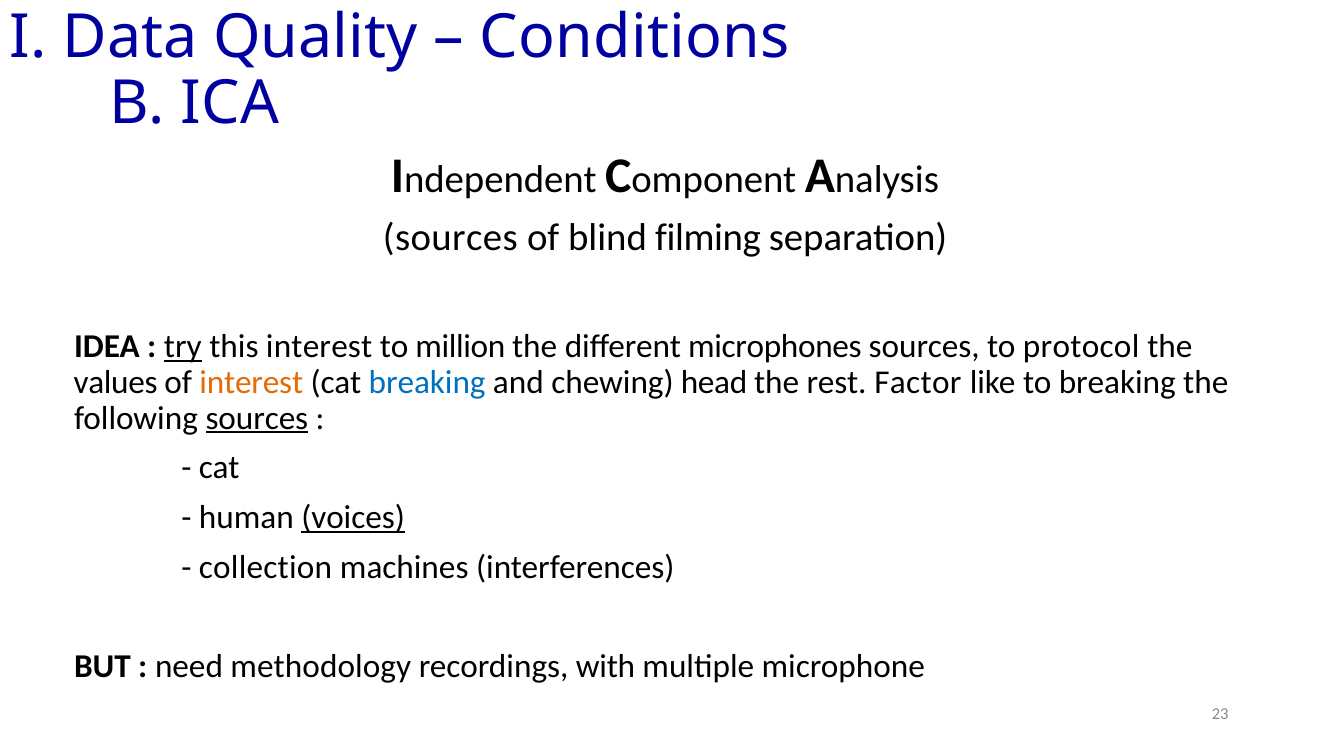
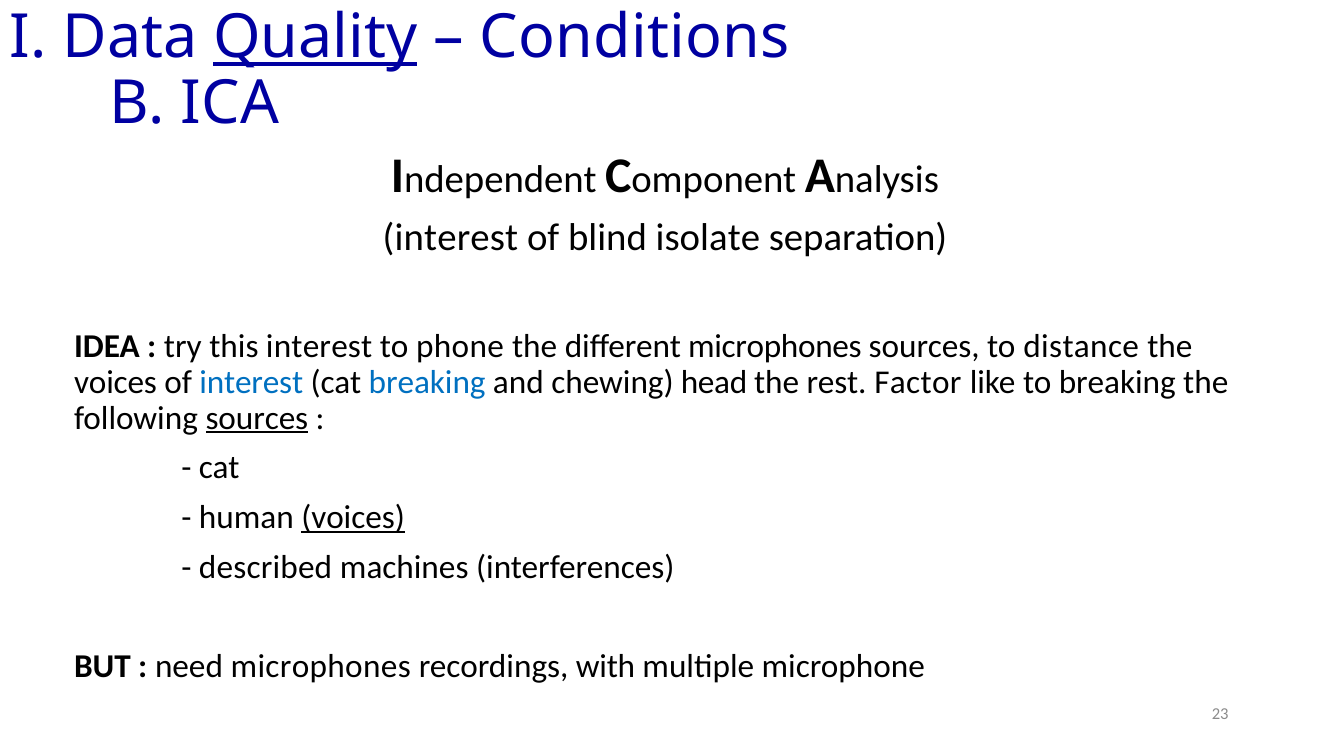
Quality underline: none -> present
sources at (450, 238): sources -> interest
filming: filming -> isolate
try underline: present -> none
million: million -> phone
protocol: protocol -> distance
values at (116, 382): values -> voices
interest at (251, 382) colour: orange -> blue
collection: collection -> described
need methodology: methodology -> microphones
